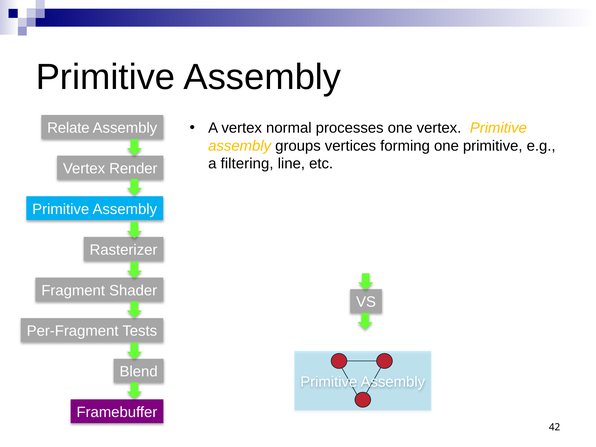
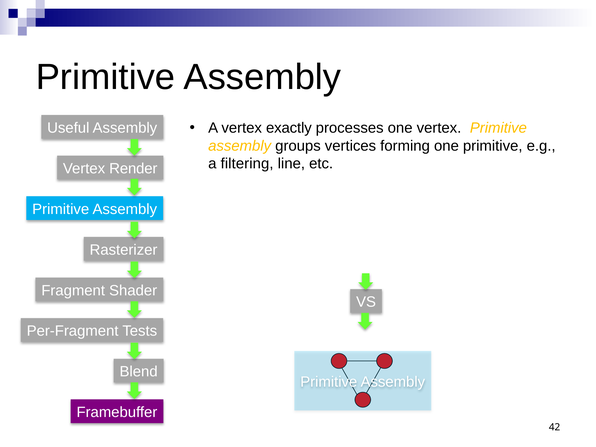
normal: normal -> exactly
Relate: Relate -> Useful
